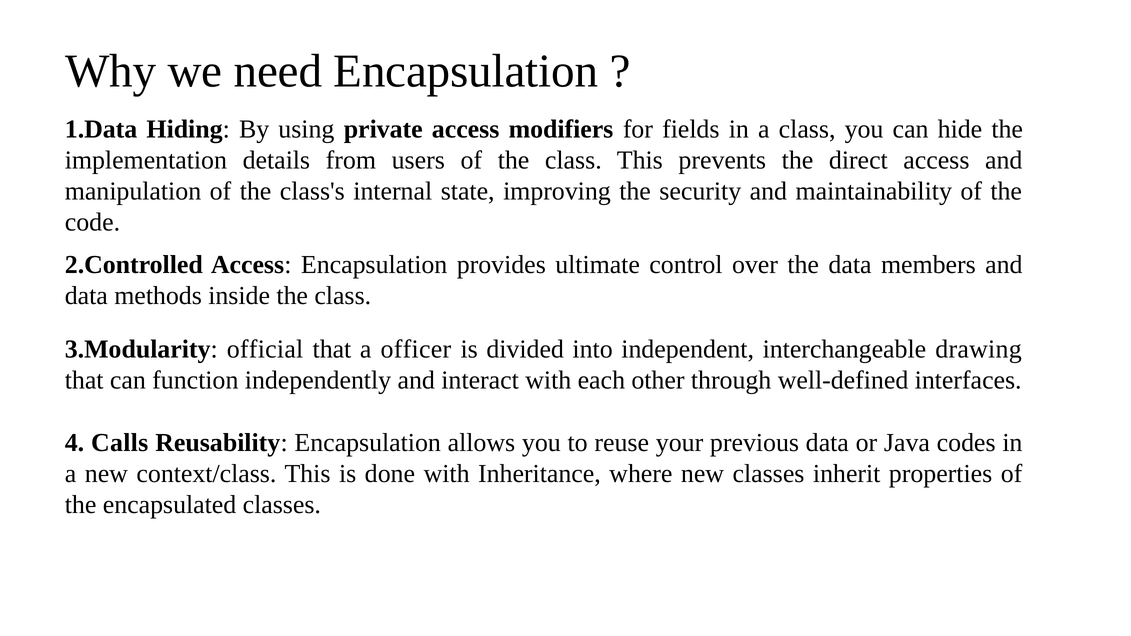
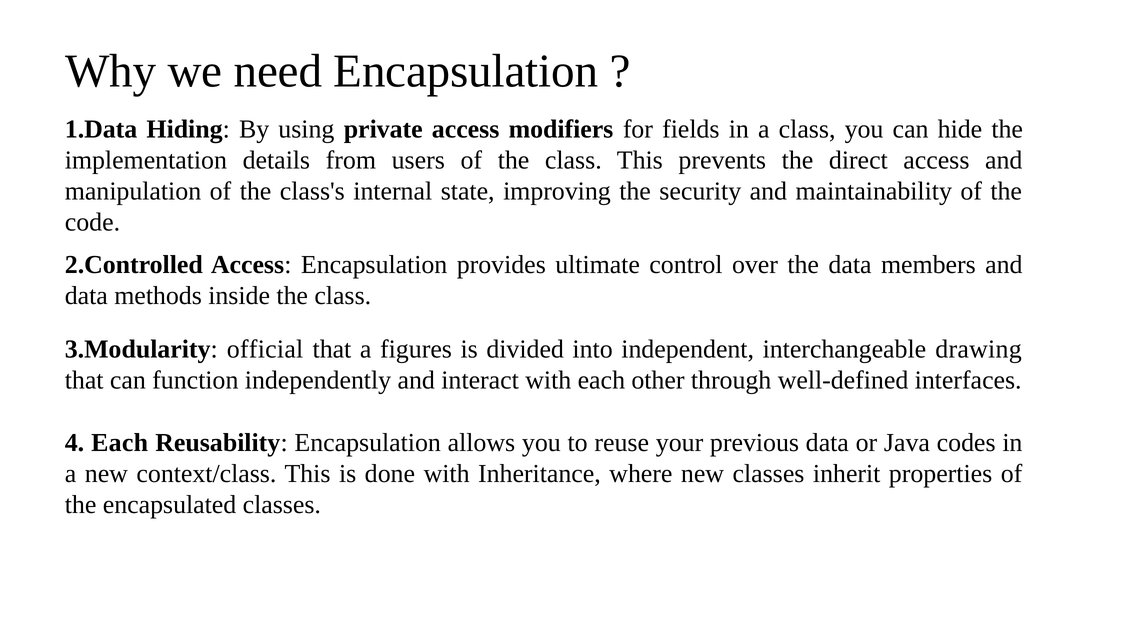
officer: officer -> figures
4 Calls: Calls -> Each
